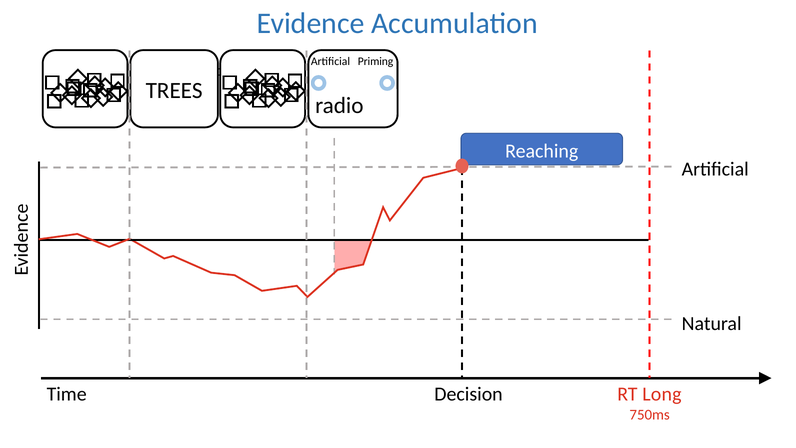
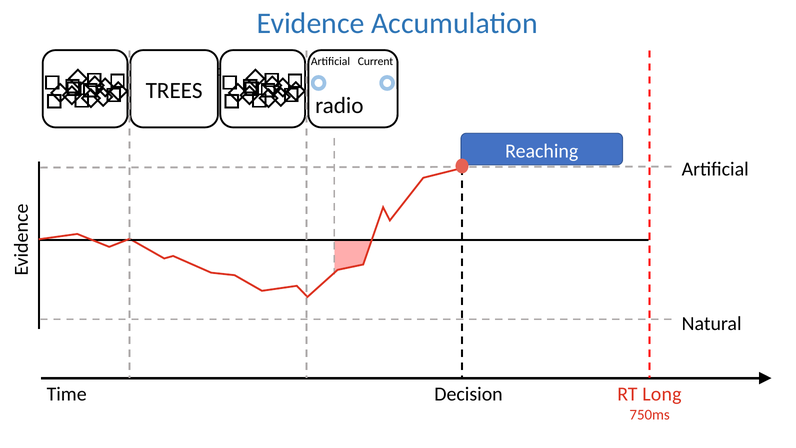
Priming: Priming -> Current
